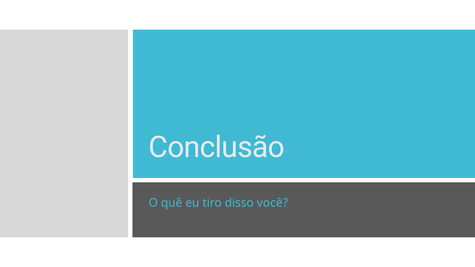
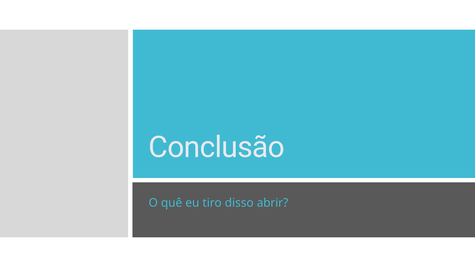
você: você -> abrir
